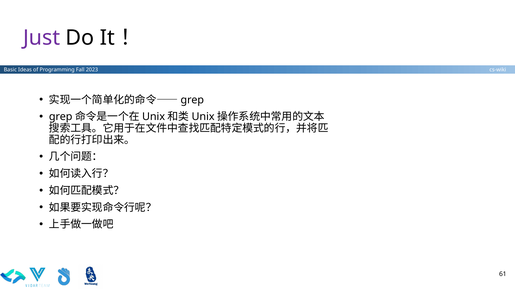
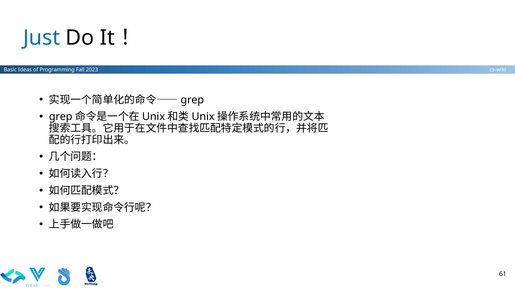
Just colour: purple -> blue
